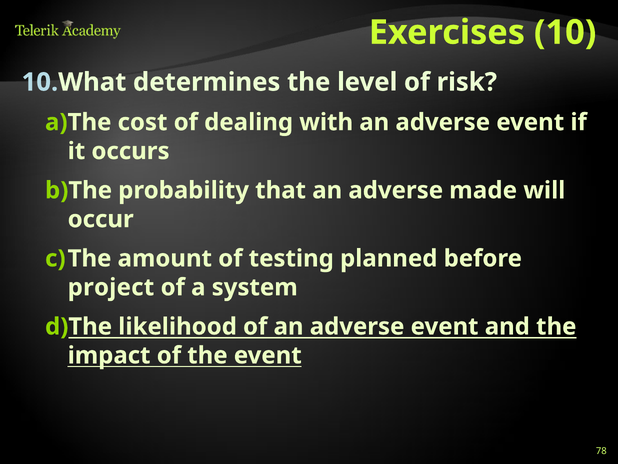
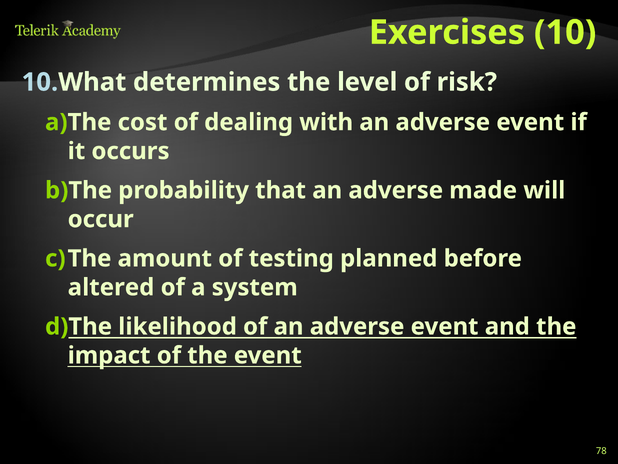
project: project -> altered
